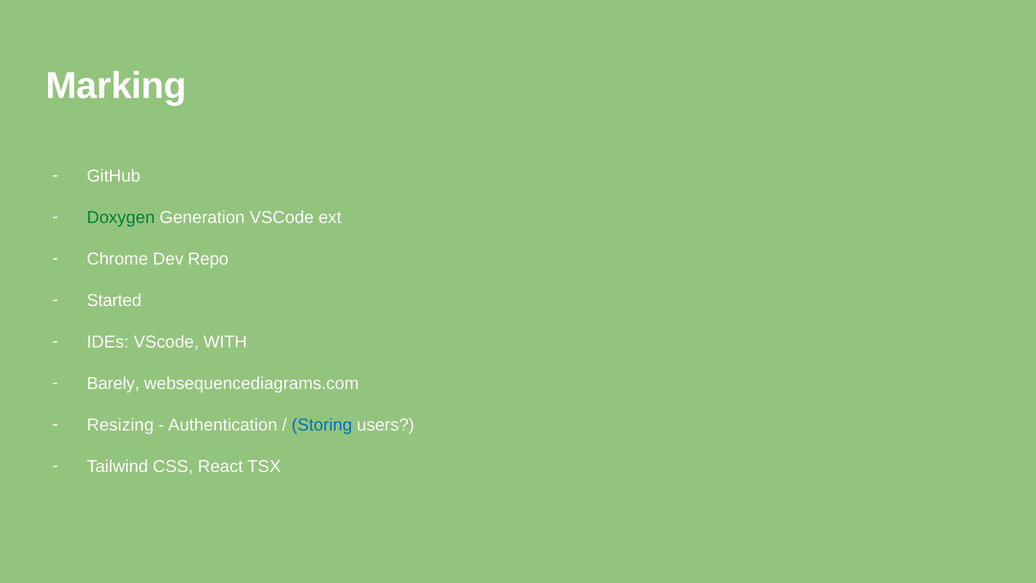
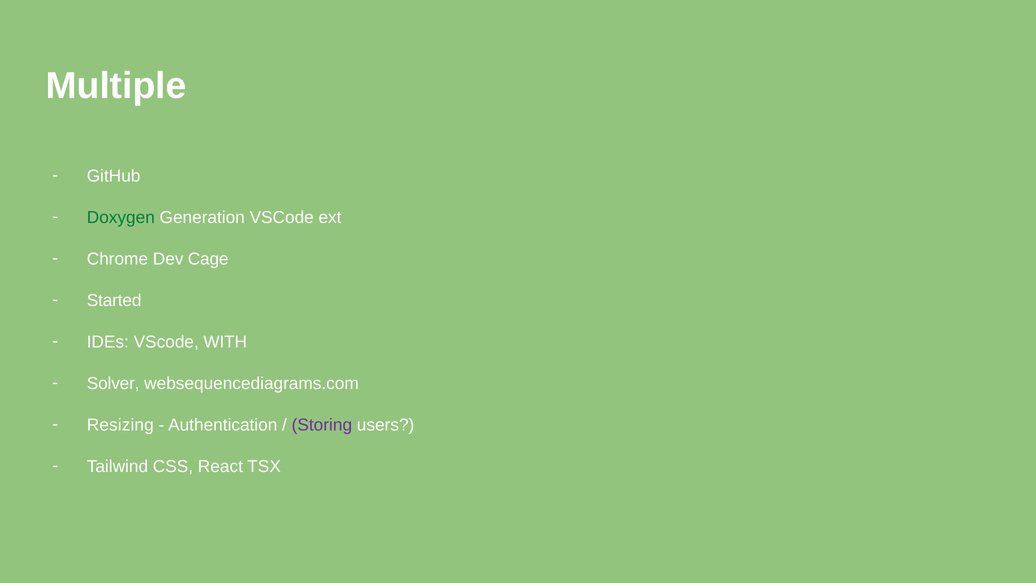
Marking: Marking -> Multiple
Repo: Repo -> Cage
Barely: Barely -> Solver
Storing colour: blue -> purple
